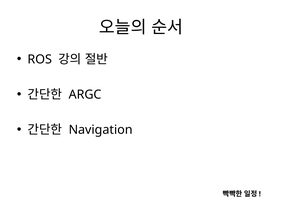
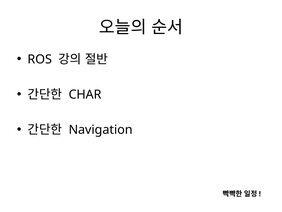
ARGC: ARGC -> CHAR
